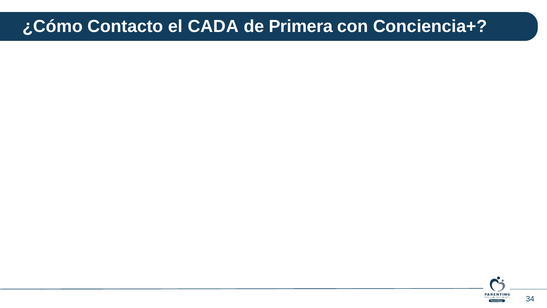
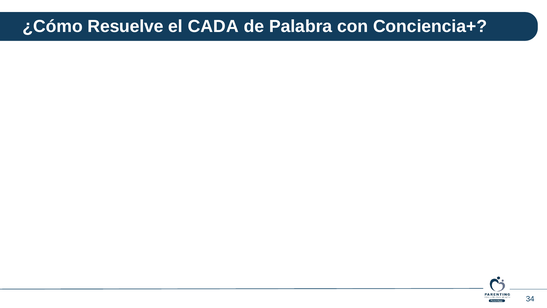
Contacto: Contacto -> Resuelve
Primera: Primera -> Palabra
